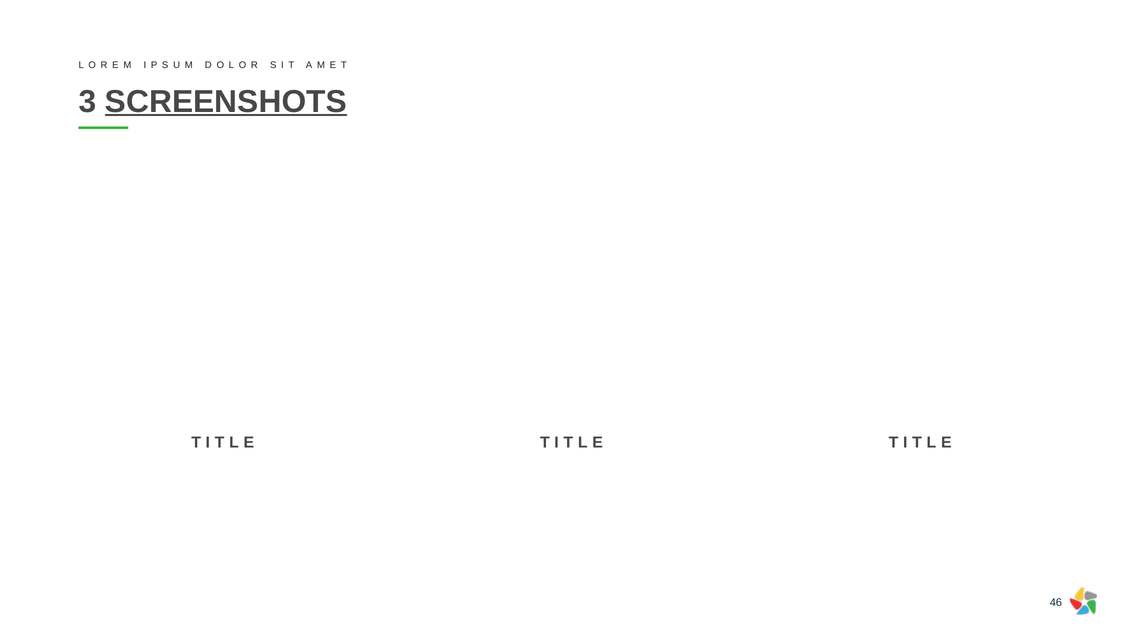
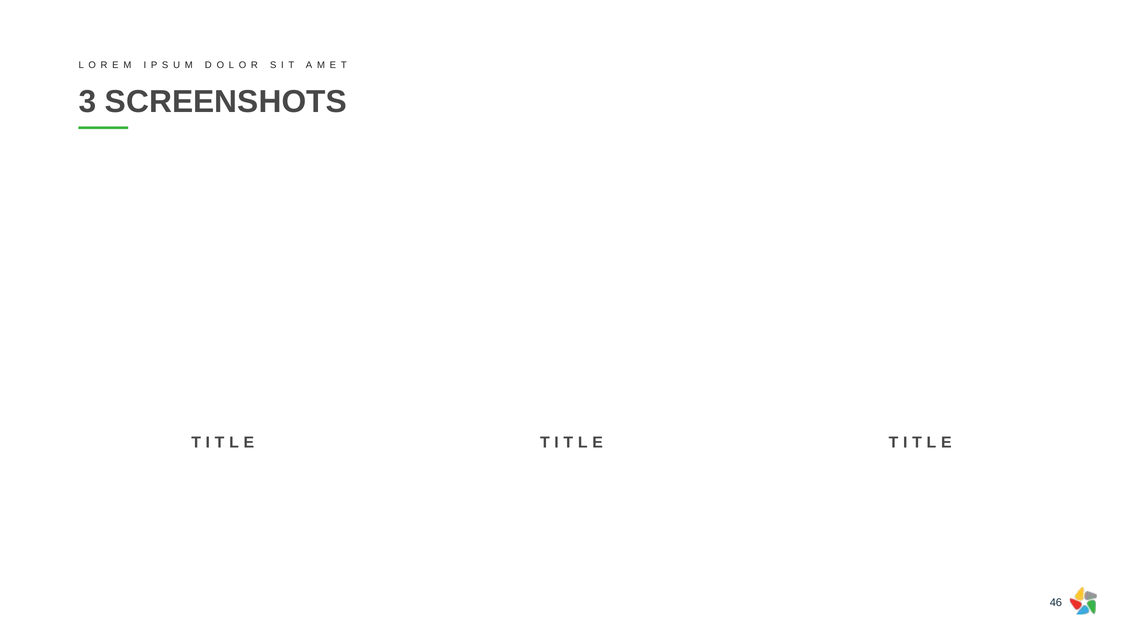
SCREENSHOTS underline: present -> none
